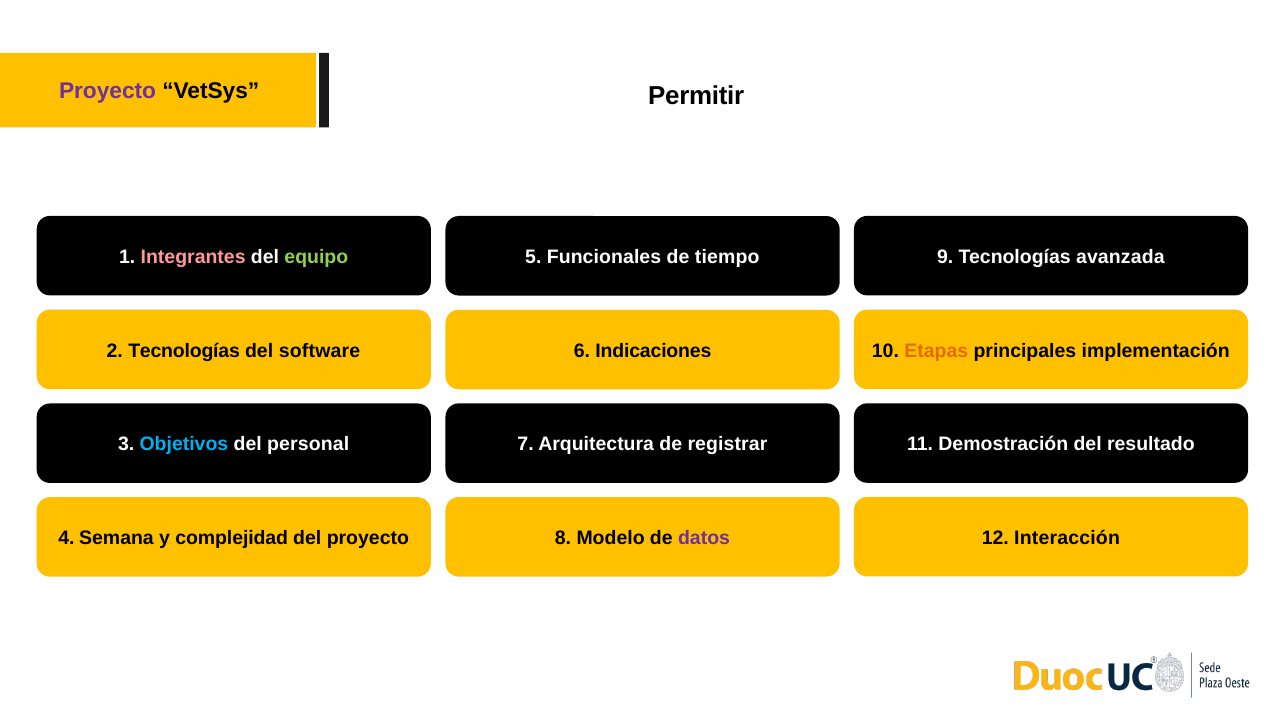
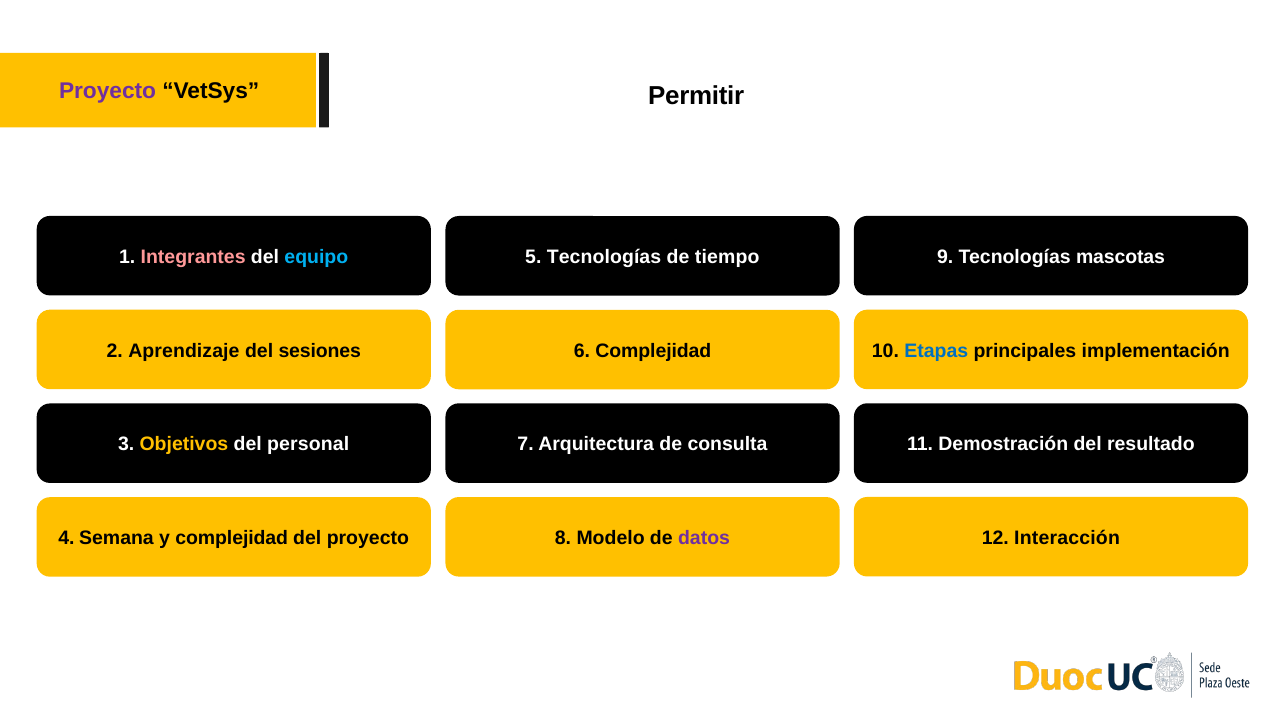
equipo colour: light green -> light blue
avanzada: avanzada -> mascotas
5 Funcionales: Funcionales -> Tecnologías
2 Tecnologías: Tecnologías -> Aprendizaje
software: software -> sesiones
Etapas colour: orange -> blue
6 Indicaciones: Indicaciones -> Complejidad
registrar: registrar -> consulta
Objetivos colour: light blue -> yellow
